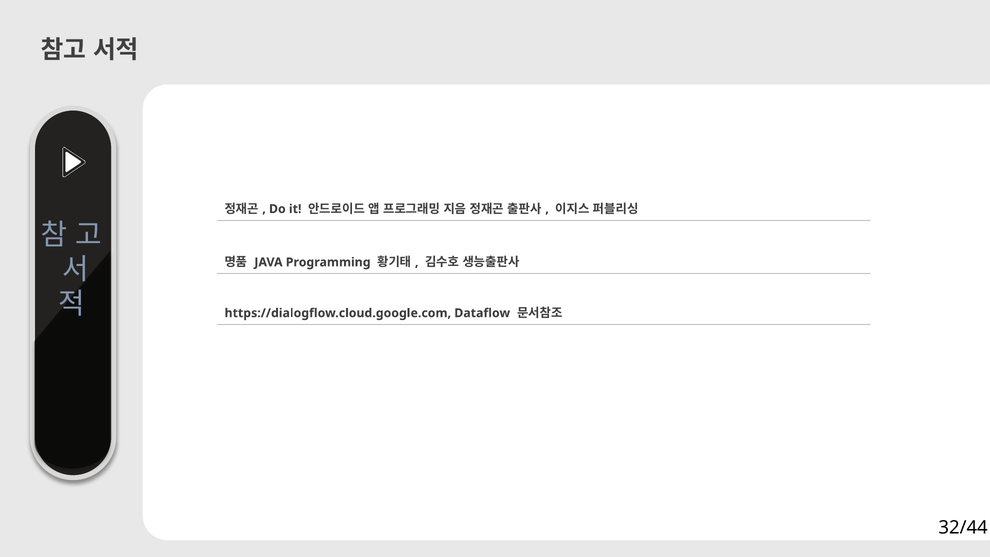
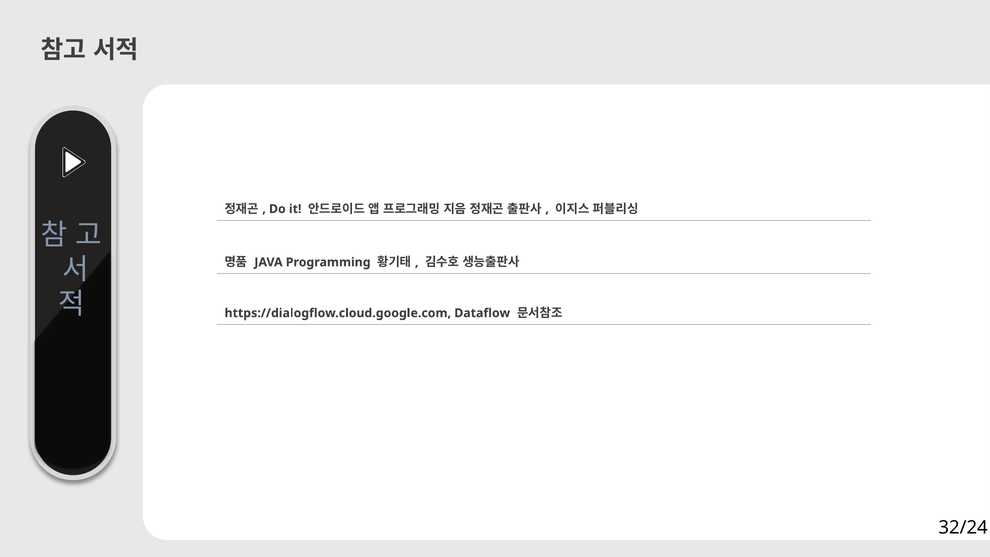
32/44: 32/44 -> 32/24
